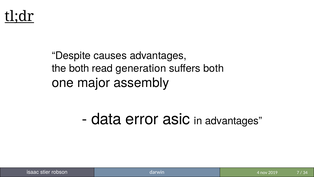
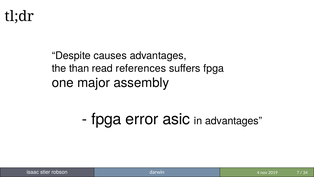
tl;dr underline: present -> none
the both: both -> than
generation: generation -> references
suffers both: both -> fpga
data at (106, 119): data -> fpga
